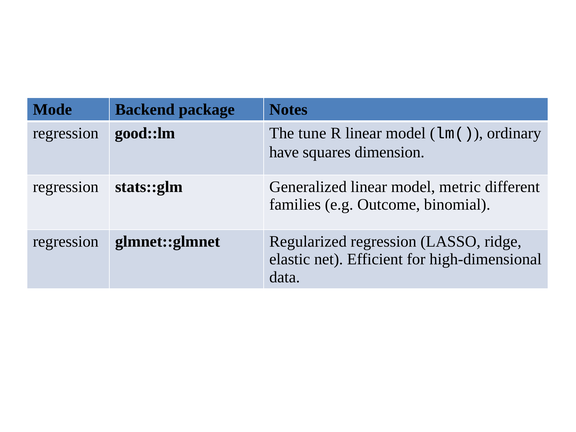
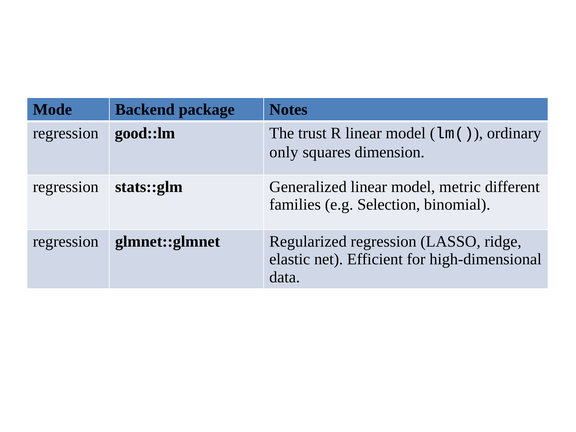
tune: tune -> trust
have: have -> only
Outcome: Outcome -> Selection
